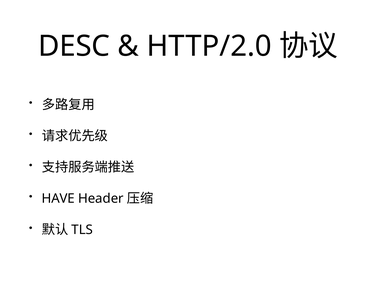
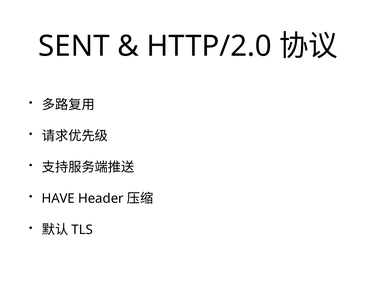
DESC: DESC -> SENT
